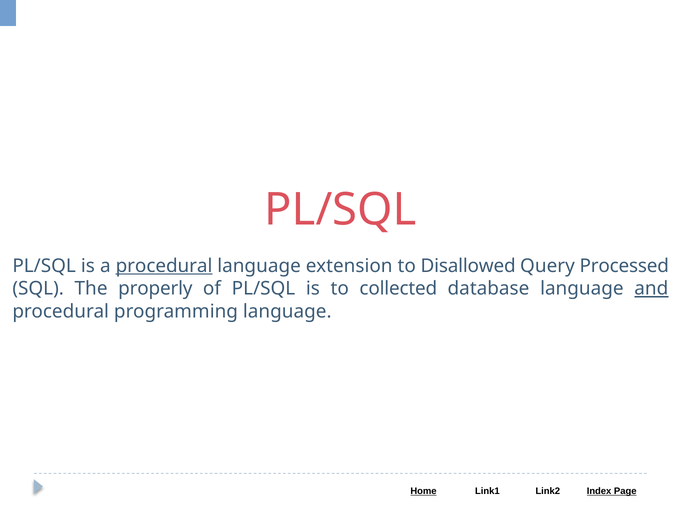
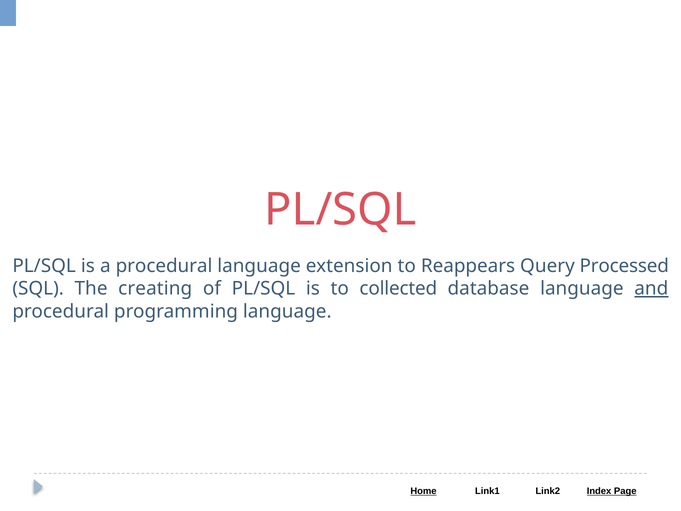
procedural at (164, 266) underline: present -> none
Disallowed: Disallowed -> Reappears
properly: properly -> creating
